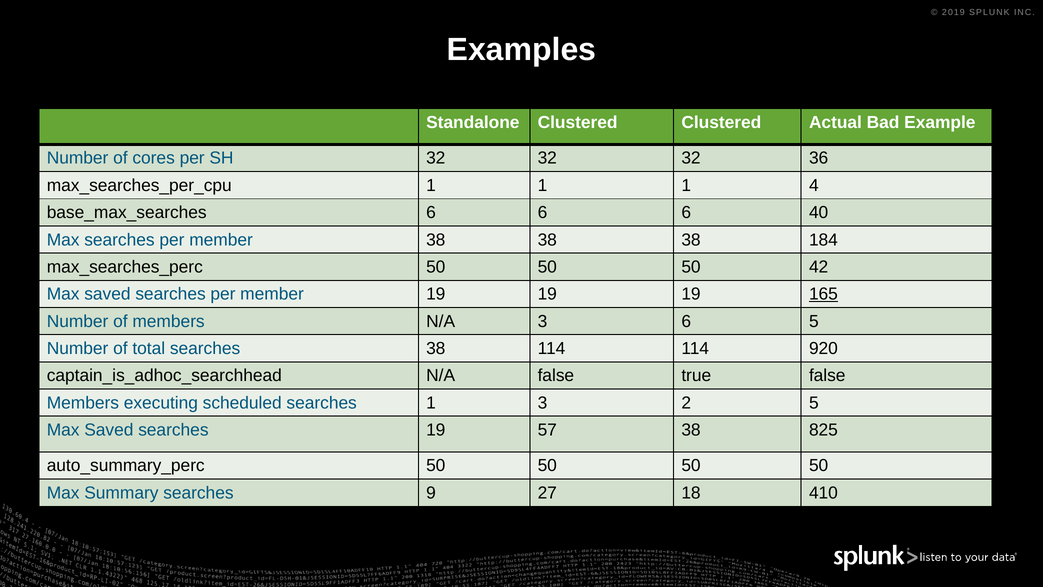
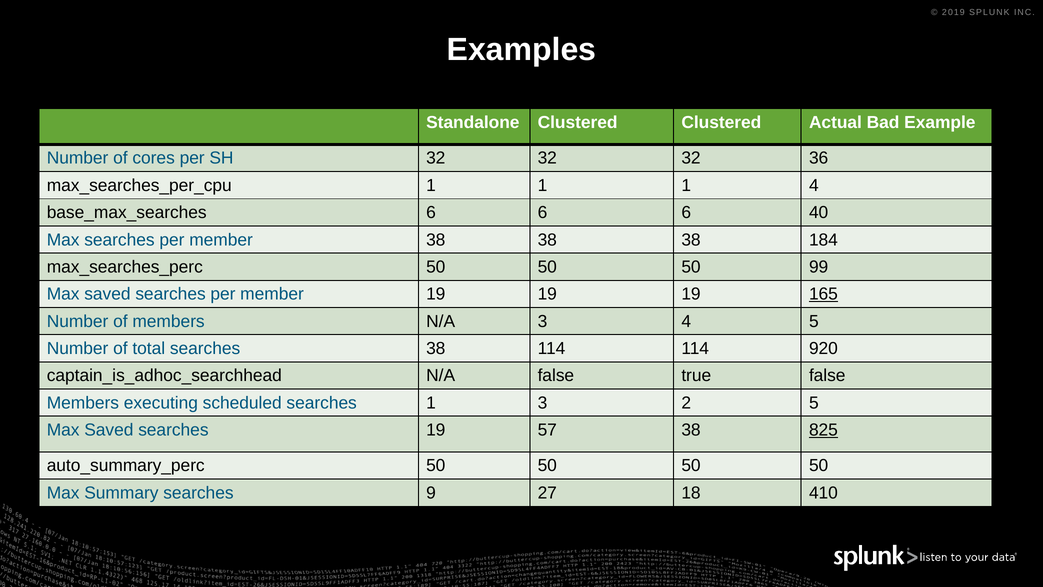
42: 42 -> 99
3 6: 6 -> 4
825 underline: none -> present
